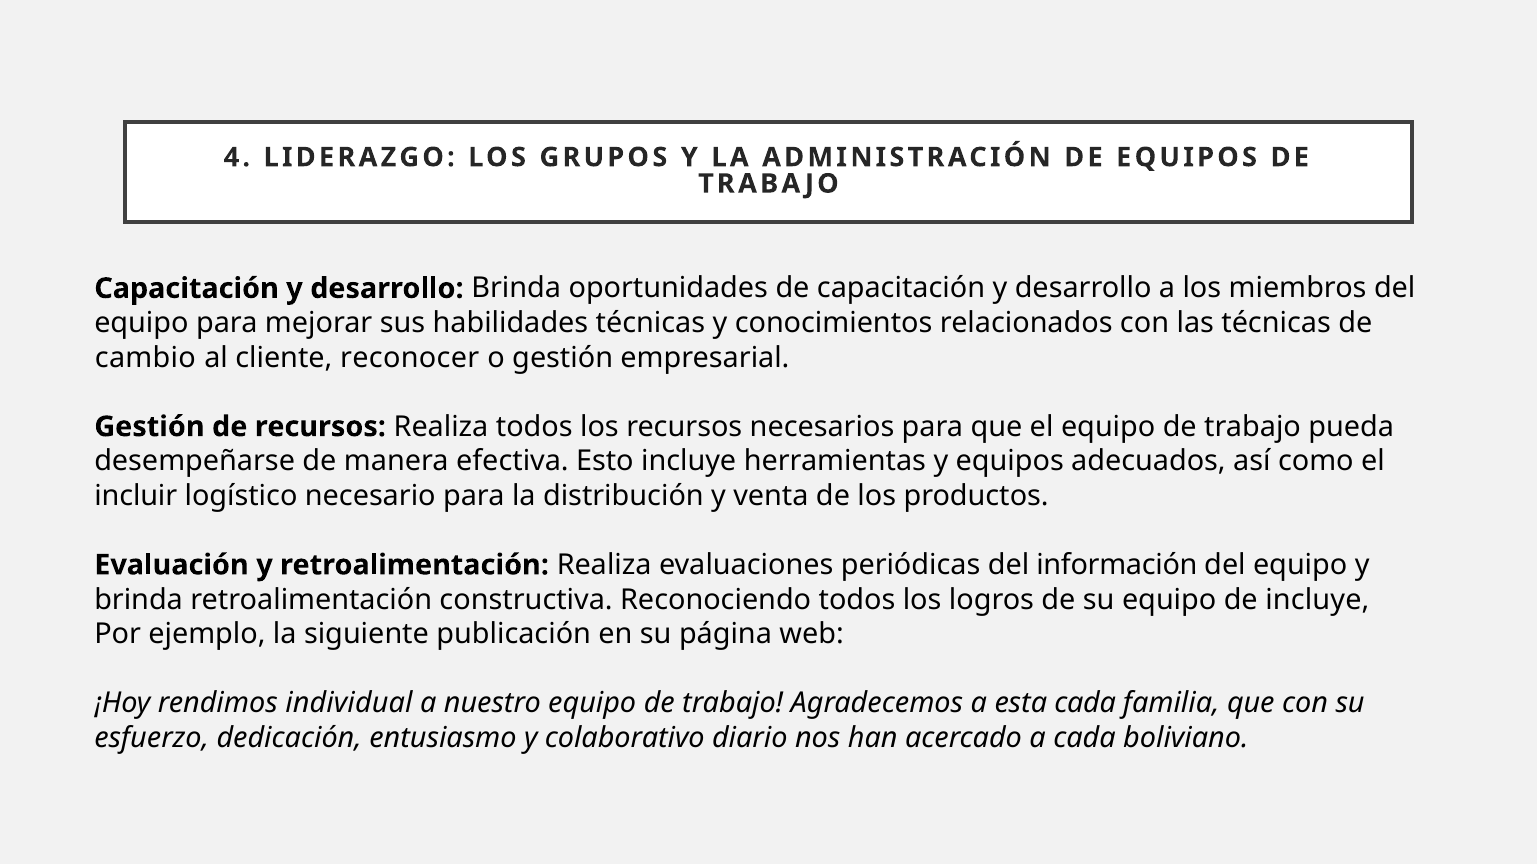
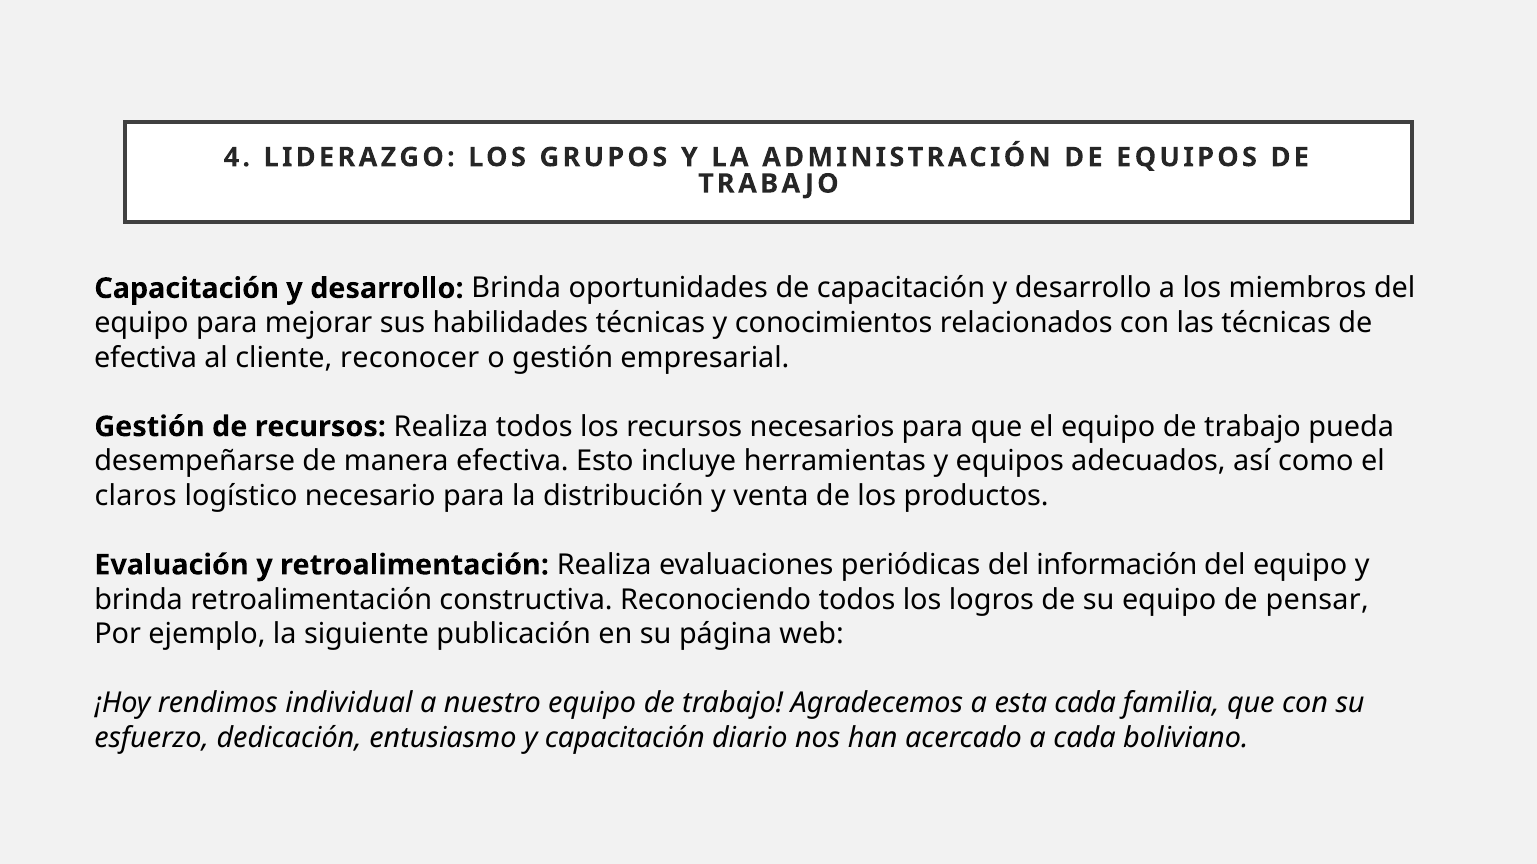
cambio at (145, 358): cambio -> efectiva
incluir: incluir -> claros
de incluye: incluye -> pensar
y colaborativo: colaborativo -> capacitación
